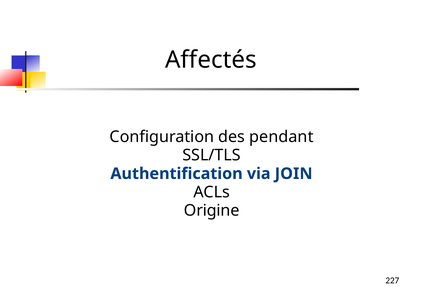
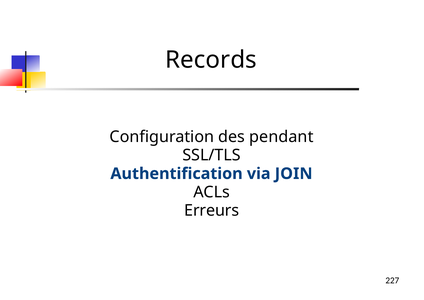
Affectés: Affectés -> Records
Origine: Origine -> Erreurs
